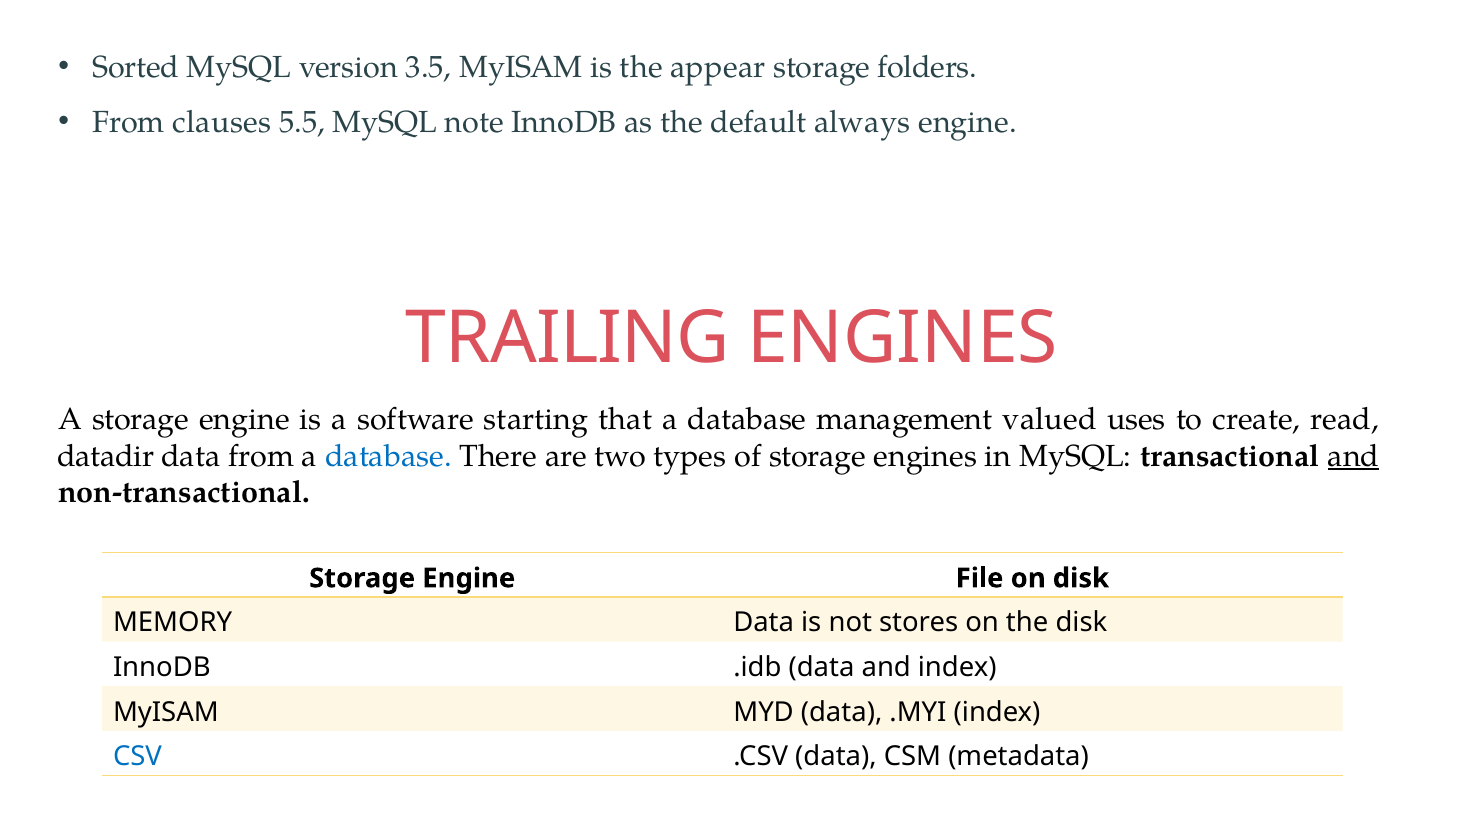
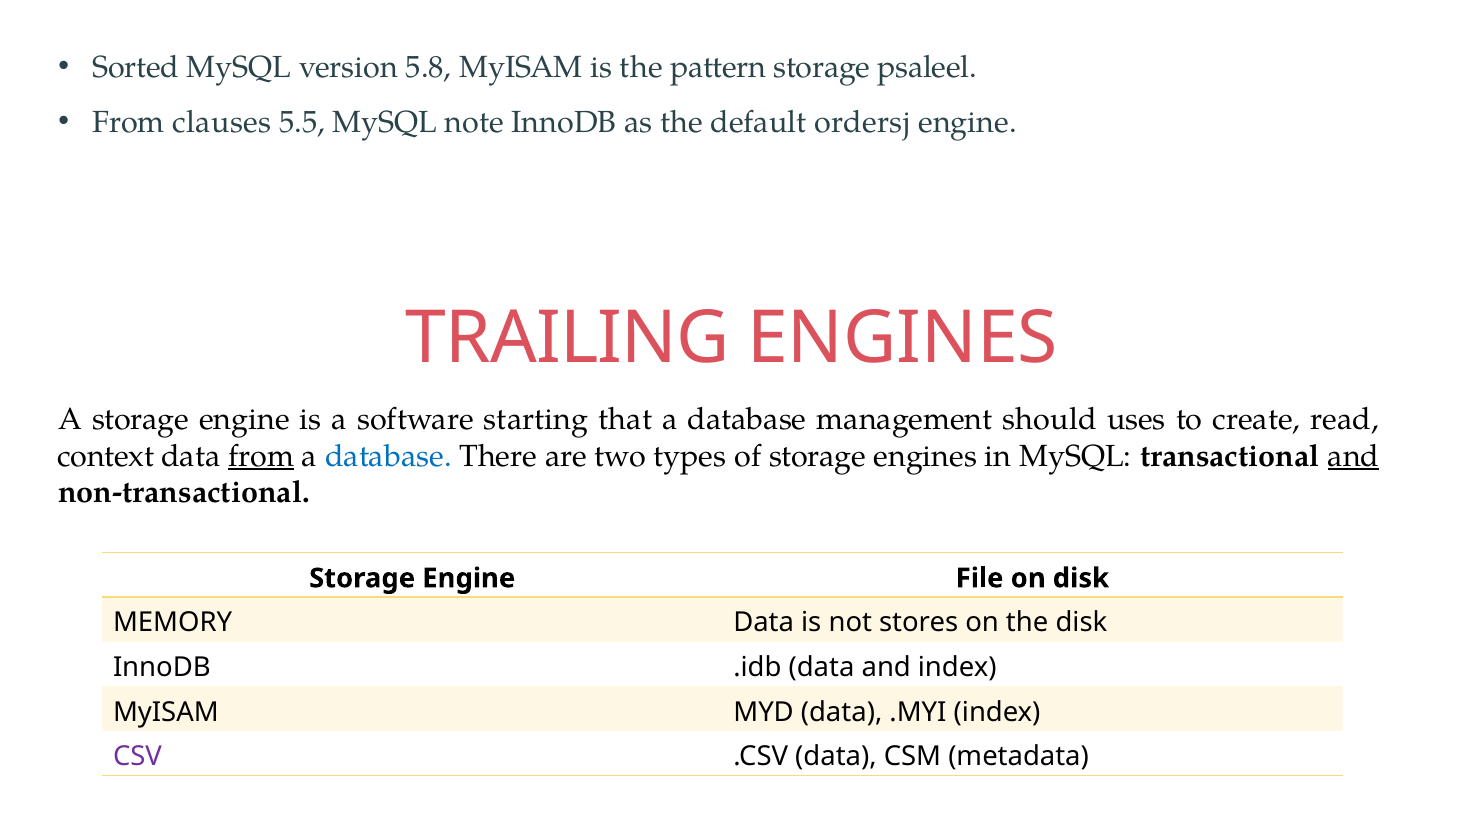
3.5: 3.5 -> 5.8
appear: appear -> pattern
folders: folders -> psaleel
always: always -> ordersj
valued: valued -> should
datadir: datadir -> context
from at (261, 456) underline: none -> present
CSV colour: blue -> purple
